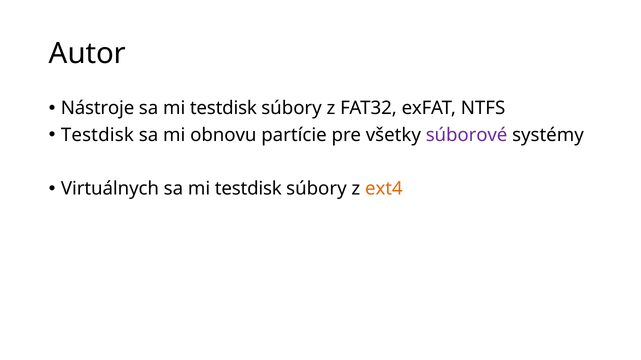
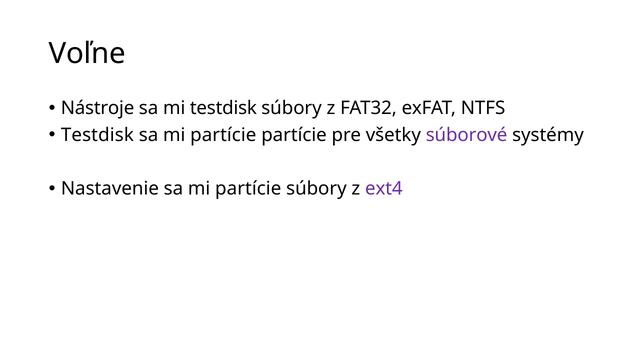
Autor: Autor -> Voľne
obnovu at (223, 135): obnovu -> partície
Virtuálnych: Virtuálnych -> Nastavenie
testdisk at (248, 189): testdisk -> partície
ext4 colour: orange -> purple
